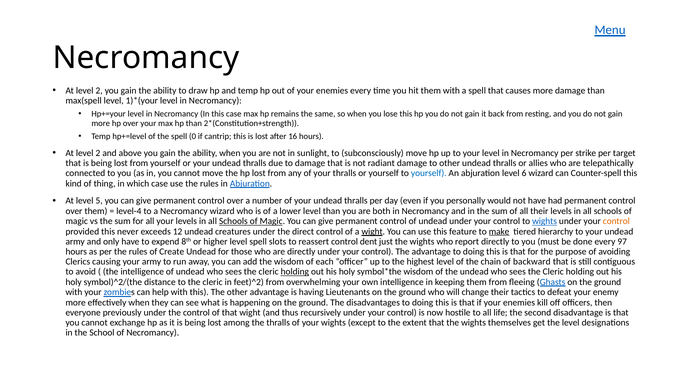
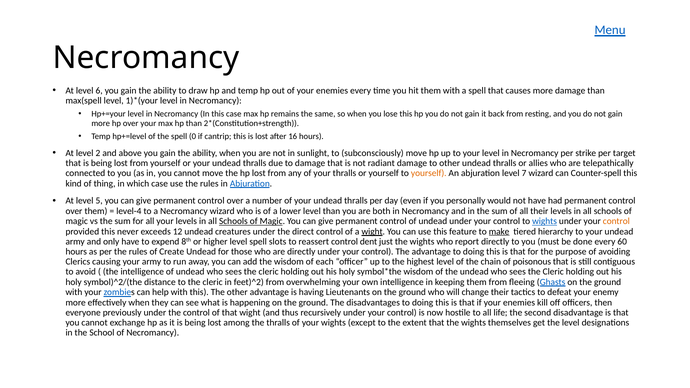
2 at (99, 91): 2 -> 6
yourself at (429, 173) colour: blue -> orange
6: 6 -> 7
97: 97 -> 60
backward: backward -> poisonous
holding at (295, 272) underline: present -> none
